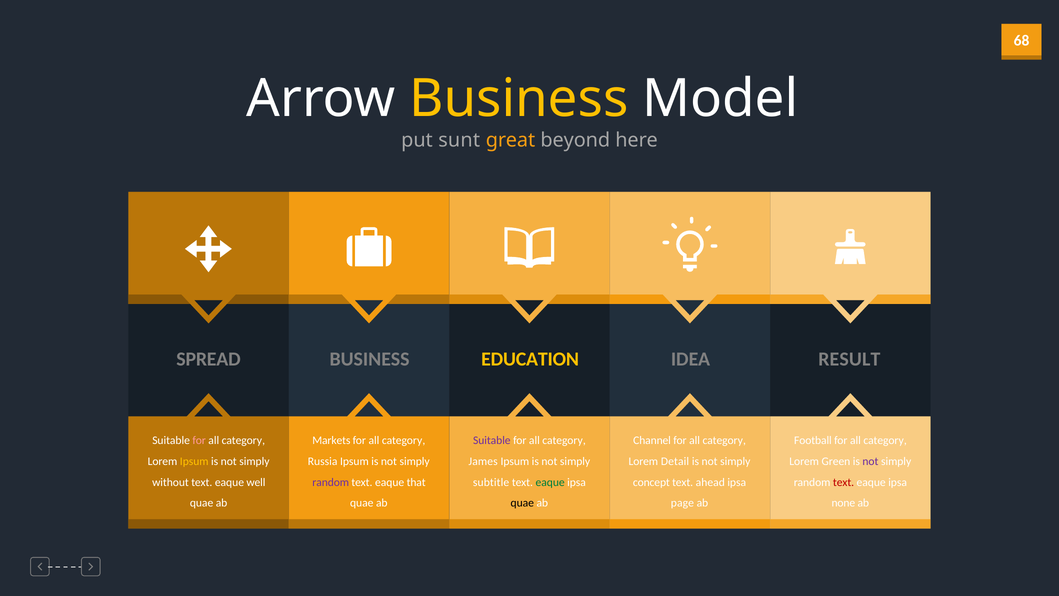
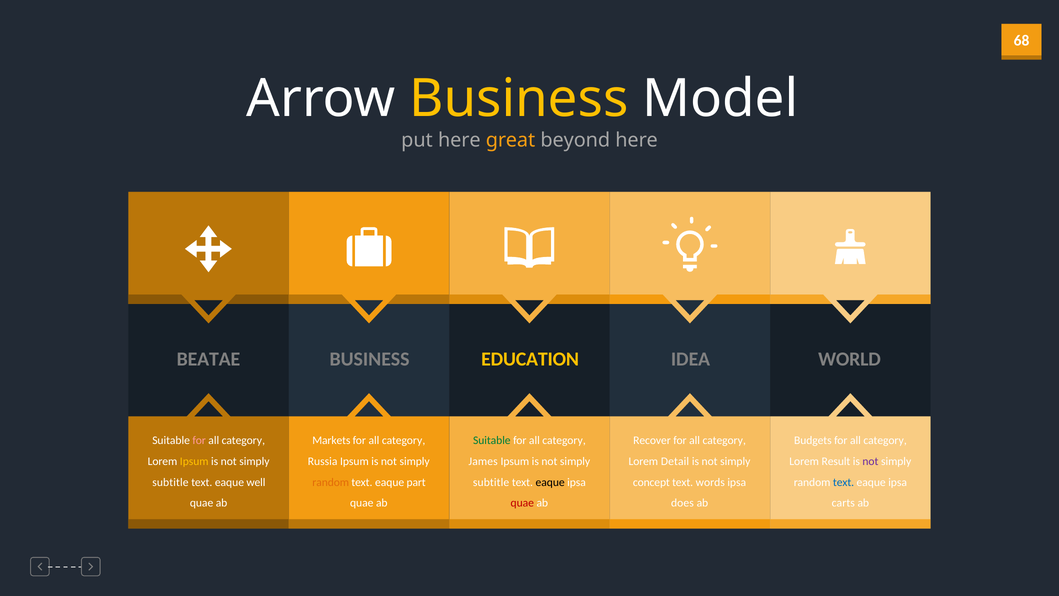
put sunt: sunt -> here
SPREAD: SPREAD -> BEATAE
RESULT: RESULT -> WORLD
Suitable at (492, 440) colour: purple -> green
Channel: Channel -> Recover
Football: Football -> Budgets
Green: Green -> Result
without at (170, 482): without -> subtitle
random at (331, 482) colour: purple -> orange
that: that -> part
eaque at (550, 482) colour: green -> black
ahead: ahead -> words
text at (844, 482) colour: red -> blue
quae at (522, 503) colour: black -> red
page: page -> does
none: none -> carts
